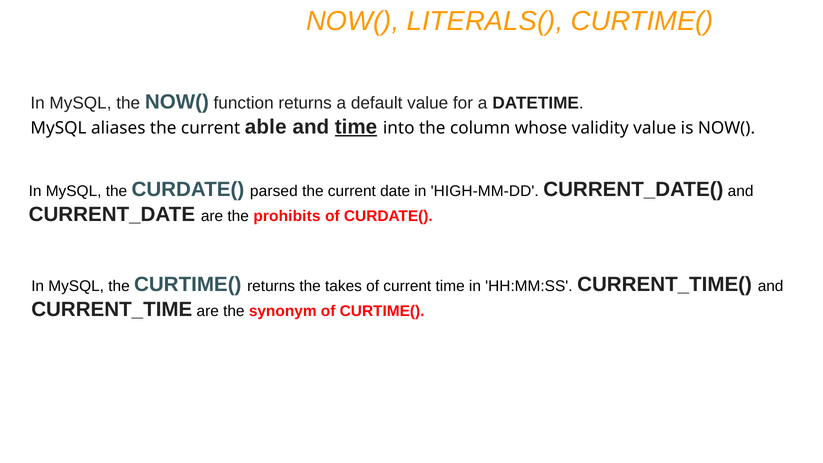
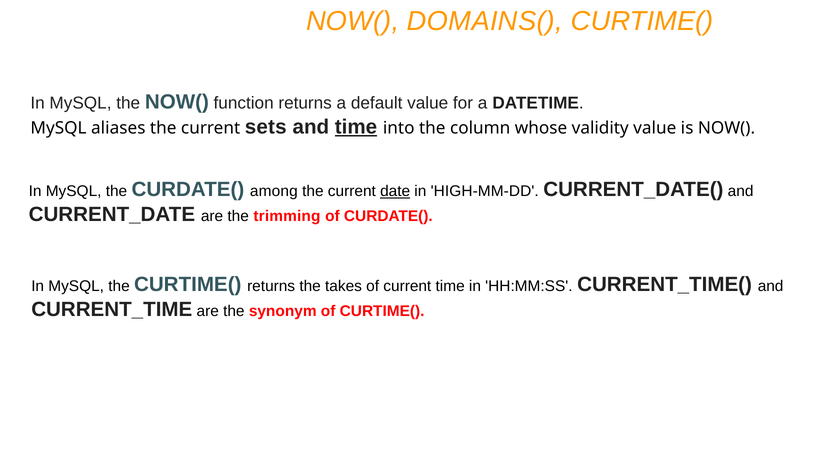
LITERALS(: LITERALS( -> DOMAINS(
able: able -> sets
parsed: parsed -> among
date underline: none -> present
prohibits: prohibits -> trimming
